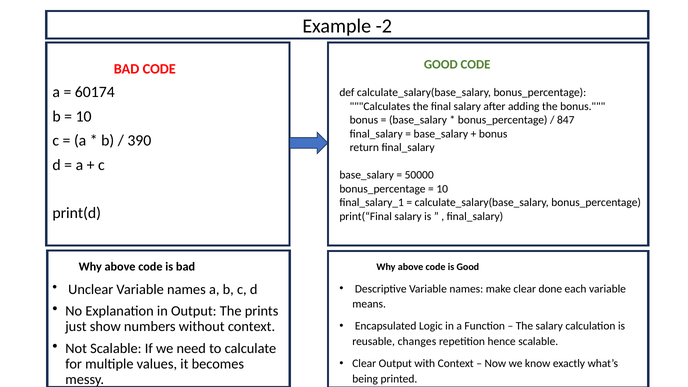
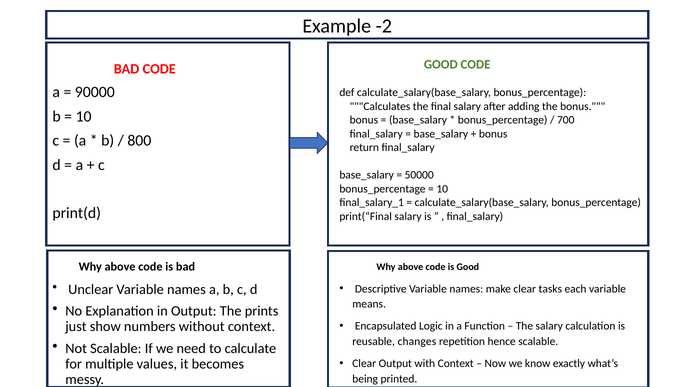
60174: 60174 -> 90000
847: 847 -> 700
390: 390 -> 800
done: done -> tasks
